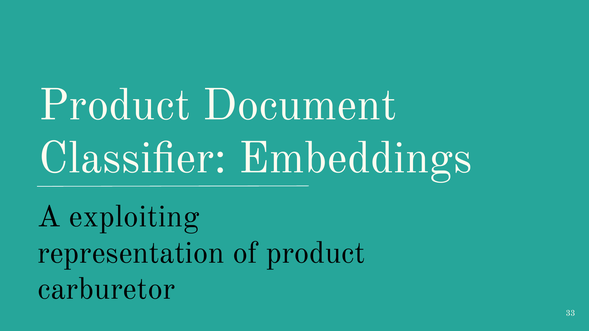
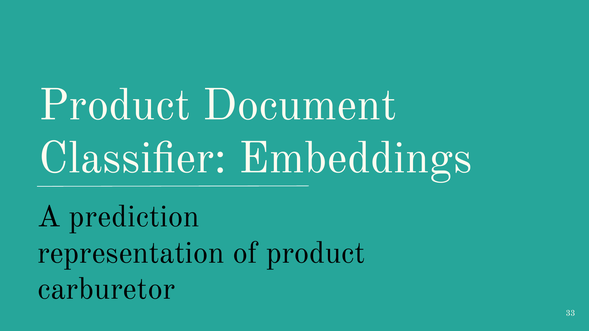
exploiting: exploiting -> prediction
